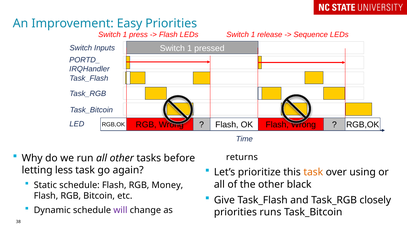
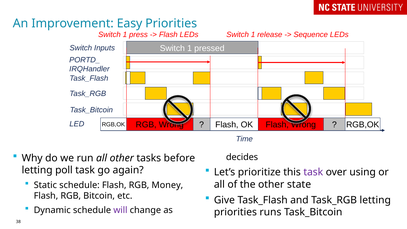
returns: returns -> decides
task at (313, 172) colour: orange -> purple
less: less -> poll
black: black -> state
Task_RGB closely: closely -> letting
